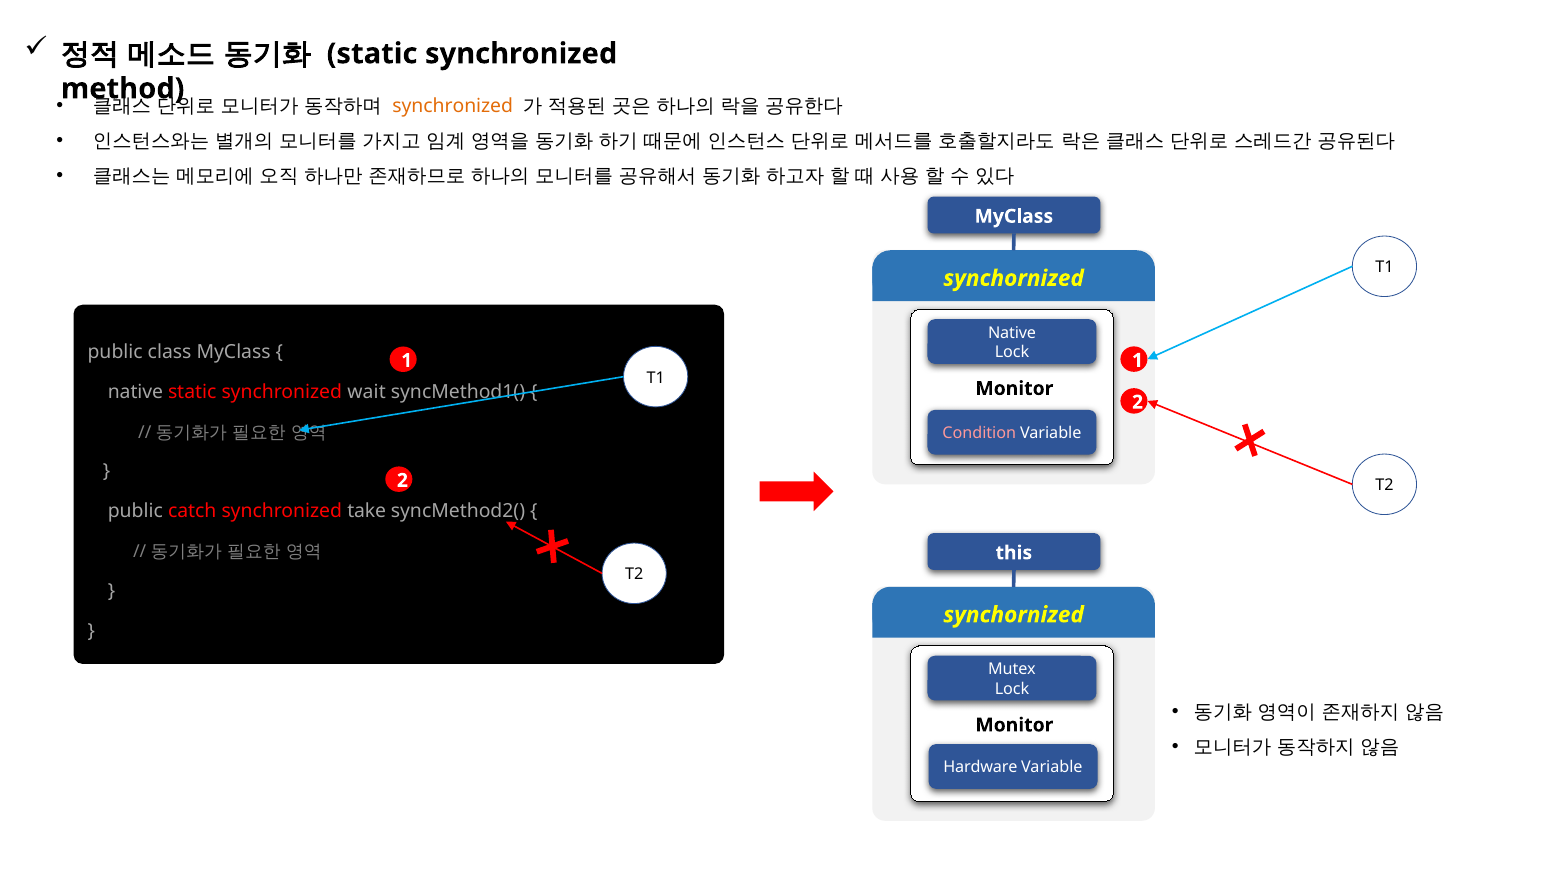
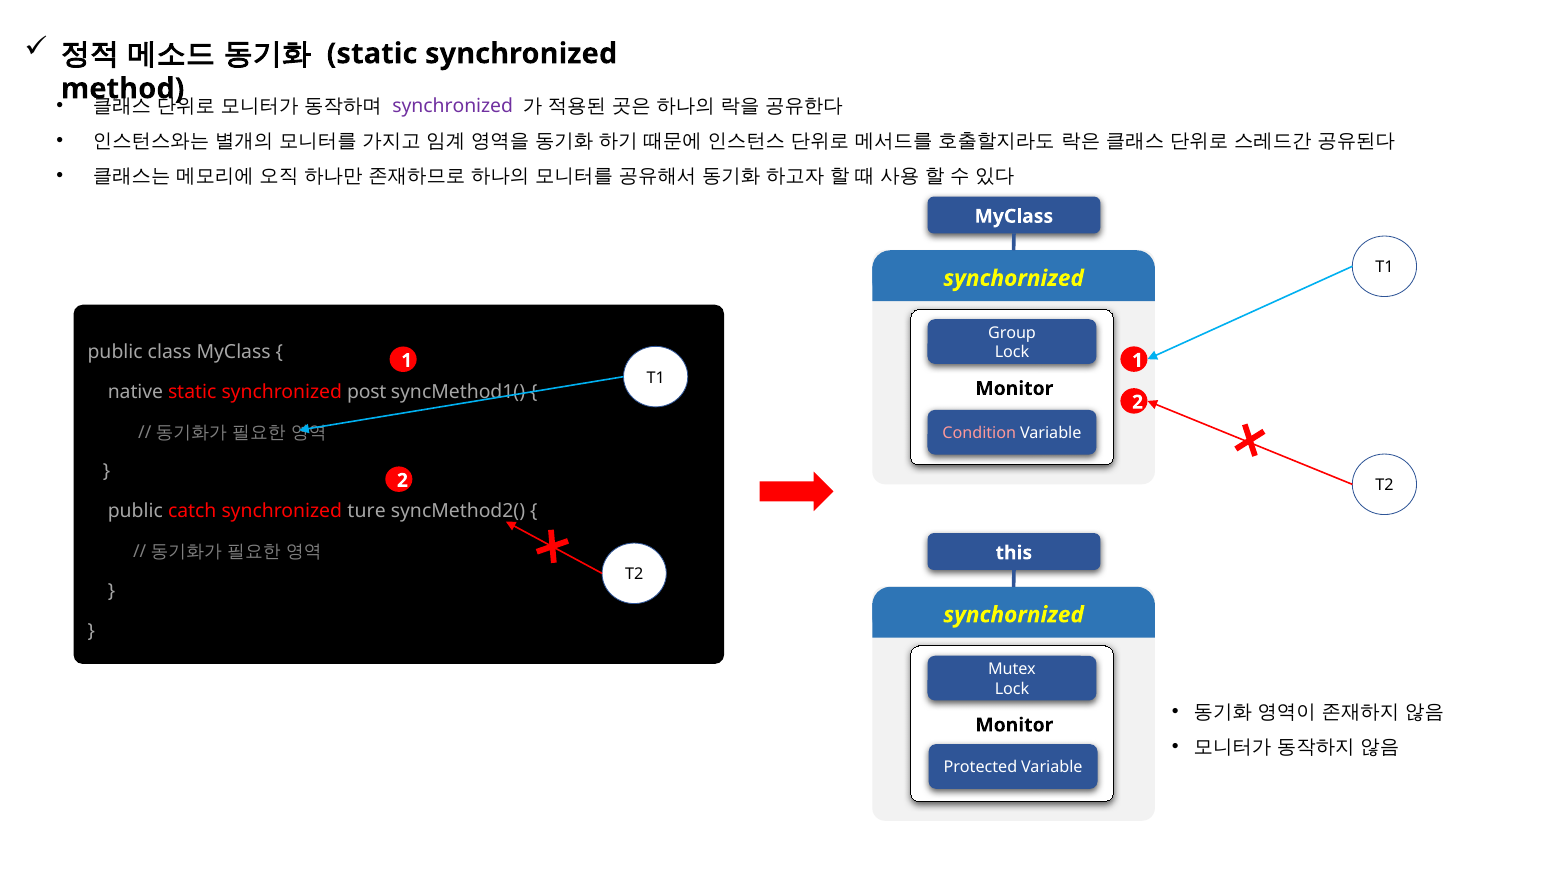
synchronized at (453, 106) colour: orange -> purple
Native at (1012, 333): Native -> Group
wait: wait -> post
take: take -> ture
Hardware: Hardware -> Protected
